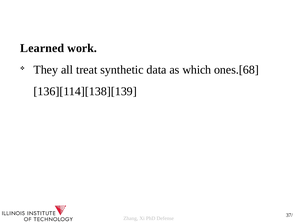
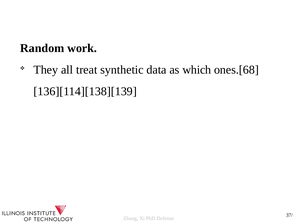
Learned: Learned -> Random
